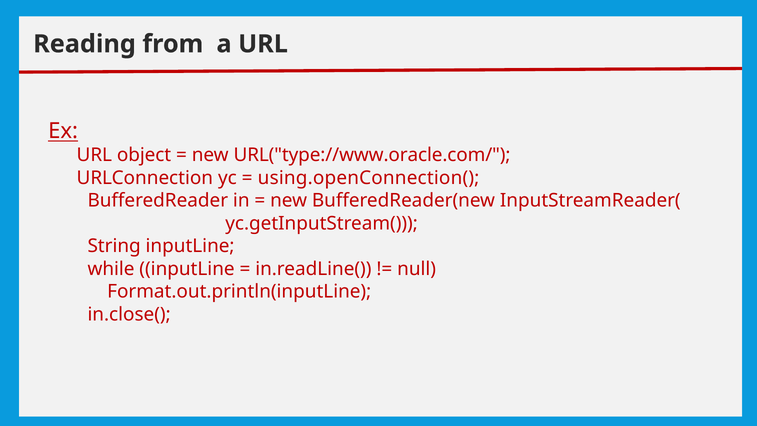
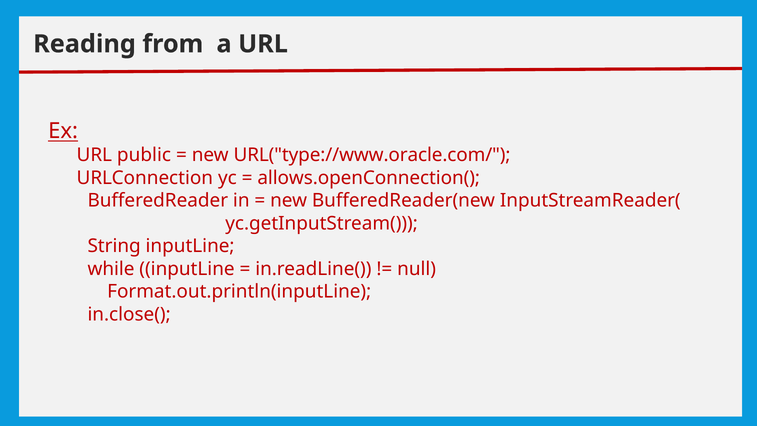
object: object -> public
using.openConnection(: using.openConnection( -> allows.openConnection(
